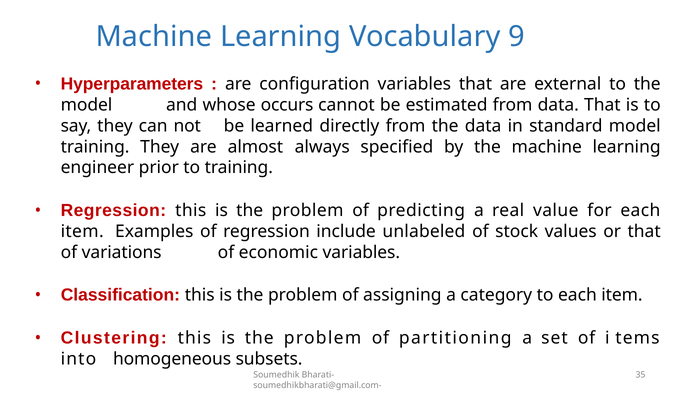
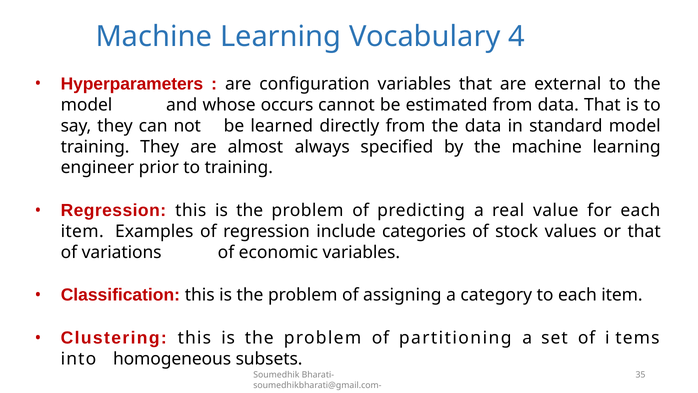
9: 9 -> 4
unlabeled: unlabeled -> categories
